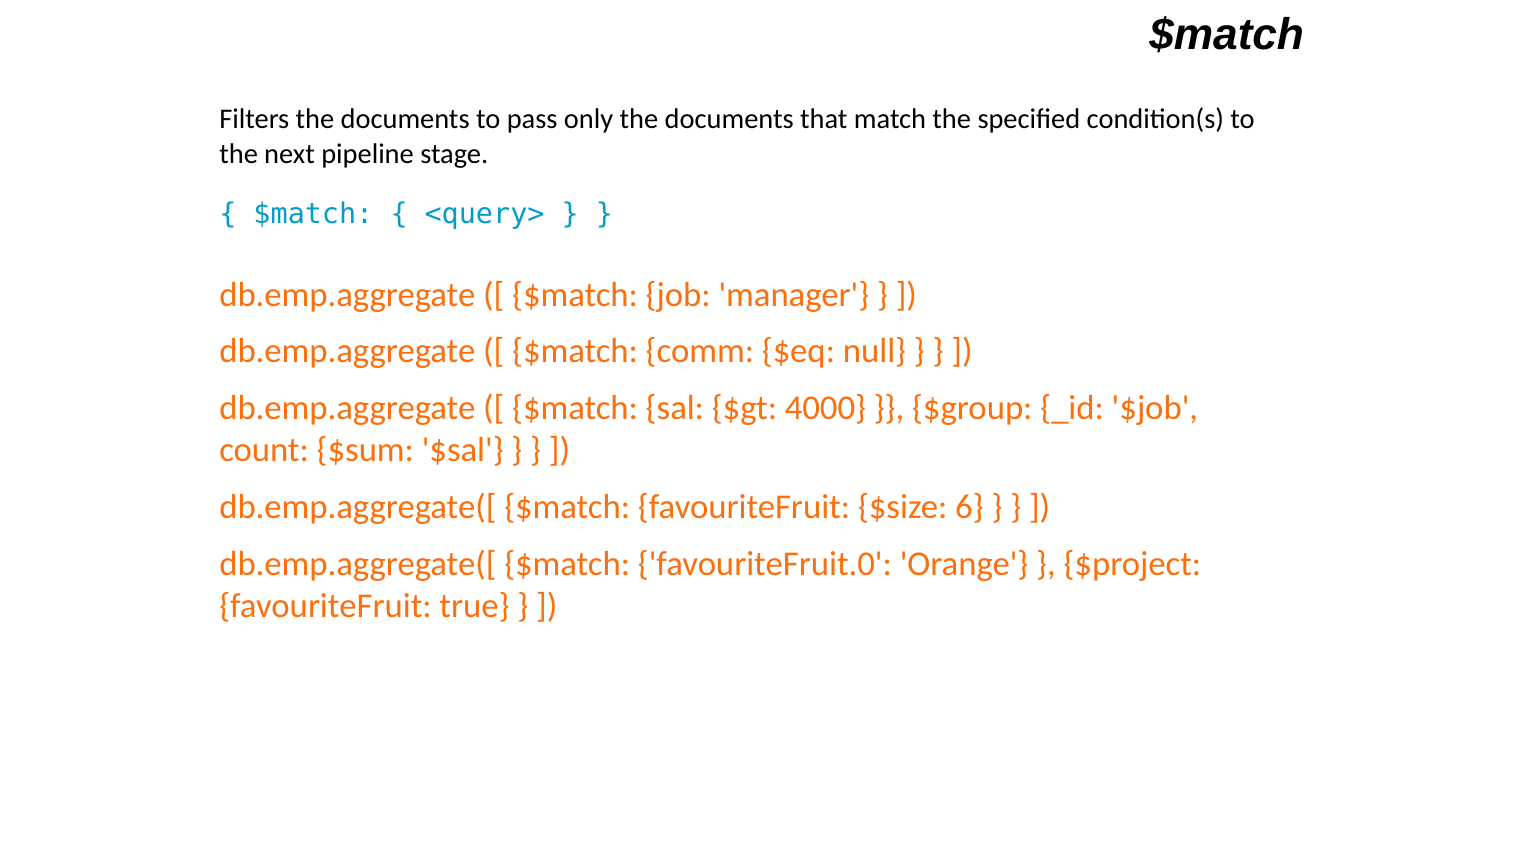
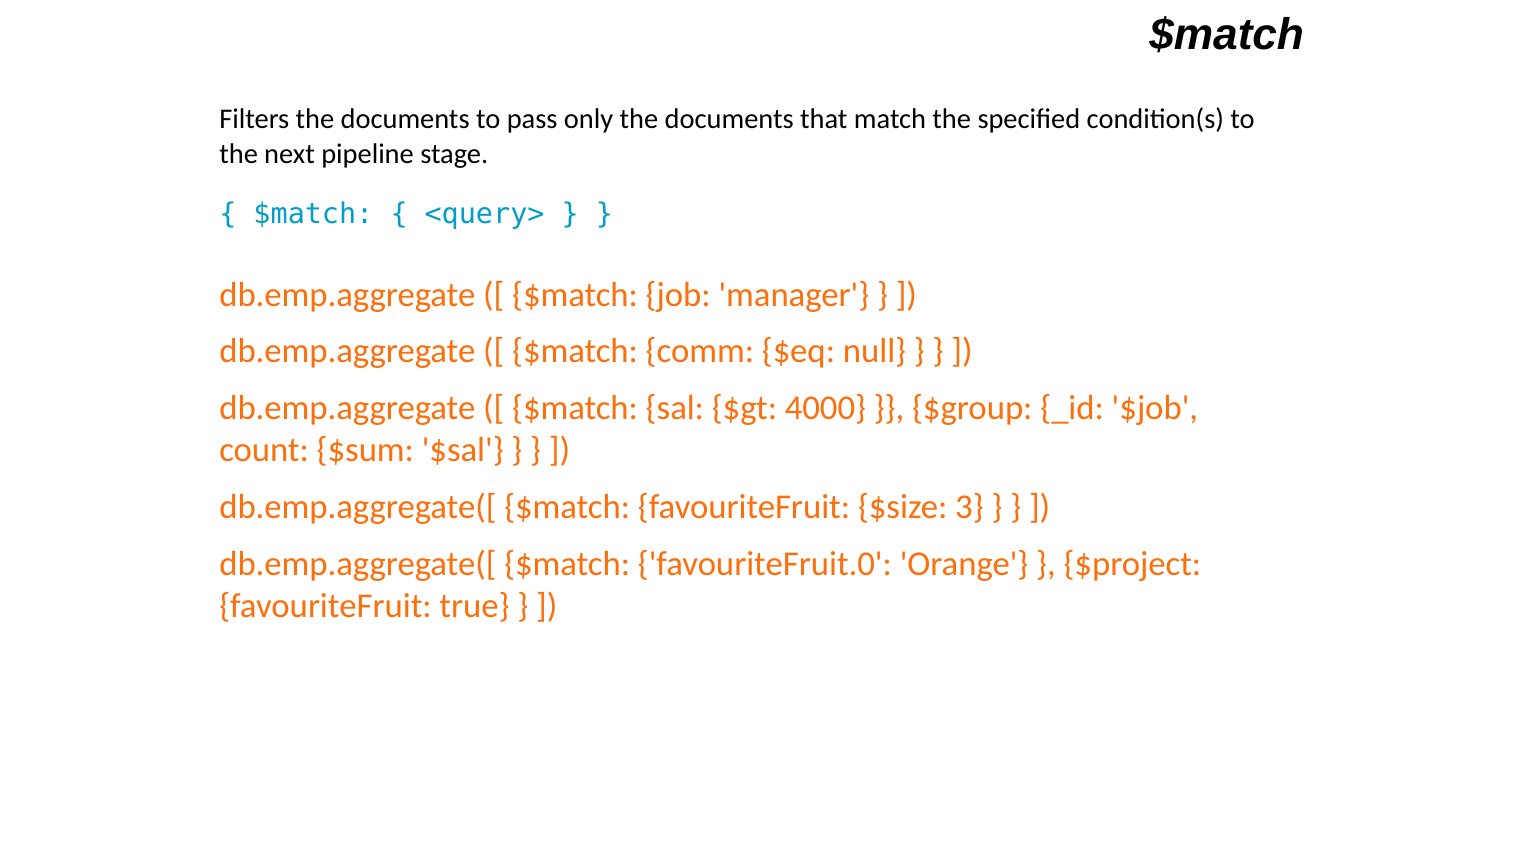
6: 6 -> 3
